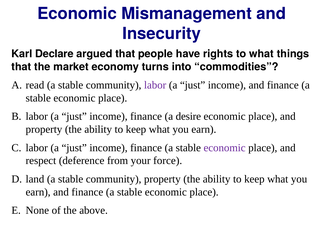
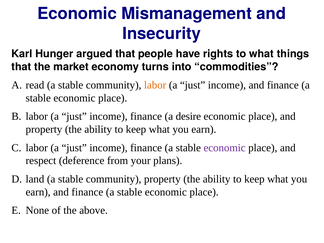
Declare: Declare -> Hunger
labor at (155, 85) colour: purple -> orange
force: force -> plans
